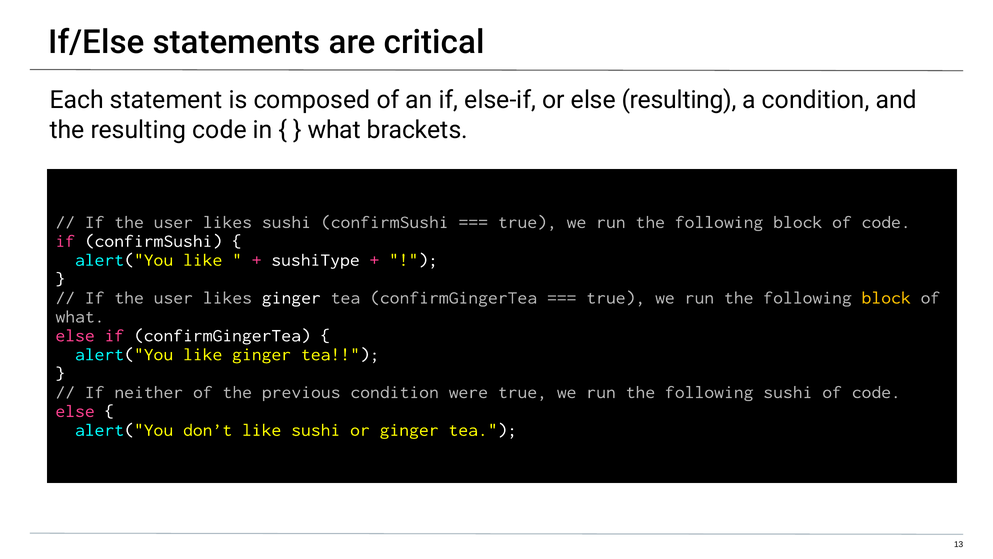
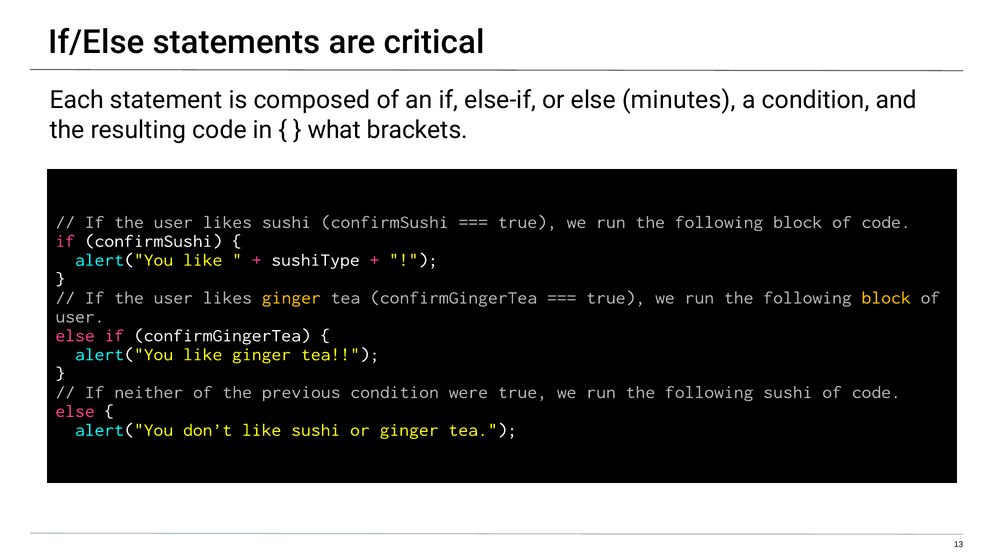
else resulting: resulting -> minutes
ginger at (291, 297) colour: white -> yellow
what at (80, 316): what -> user
